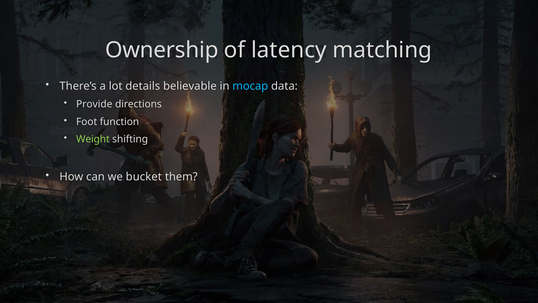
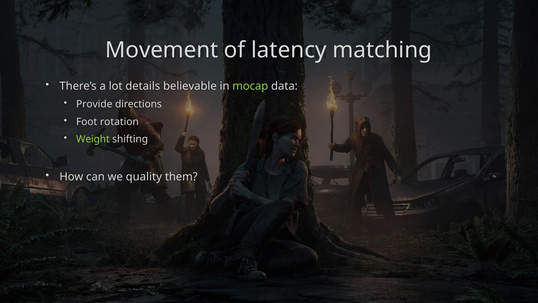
Ownership: Ownership -> Movement
mocap colour: light blue -> light green
function: function -> rotation
bucket: bucket -> quality
